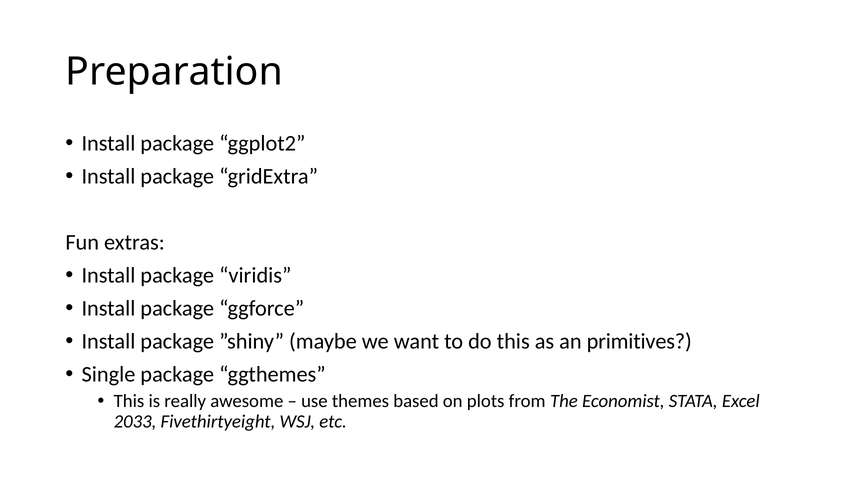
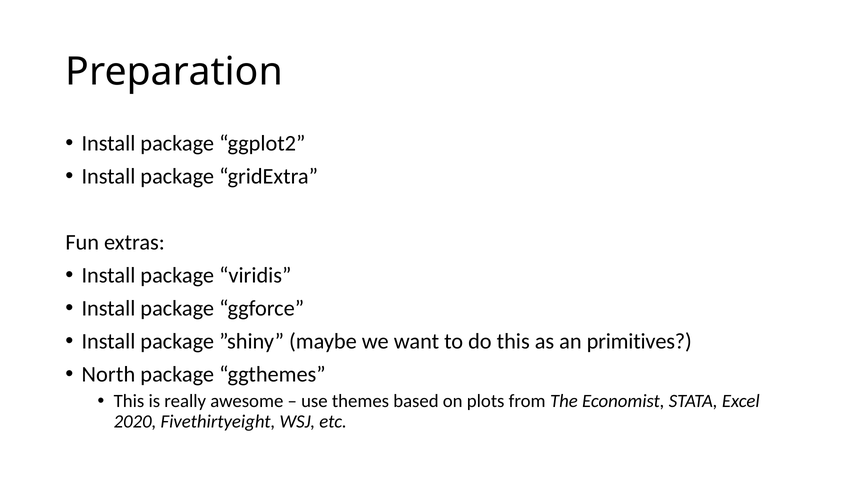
Single: Single -> North
2033: 2033 -> 2020
